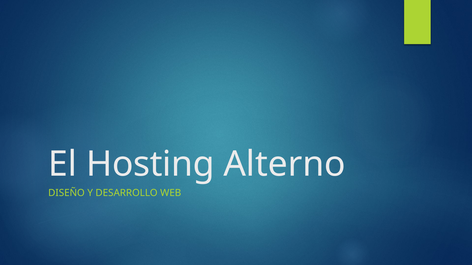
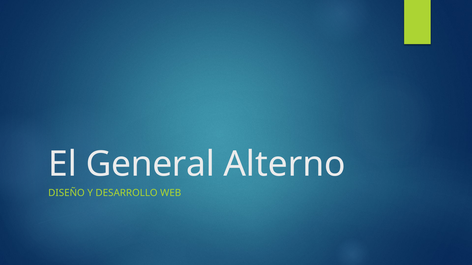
Hosting: Hosting -> General
